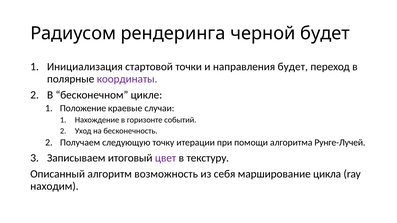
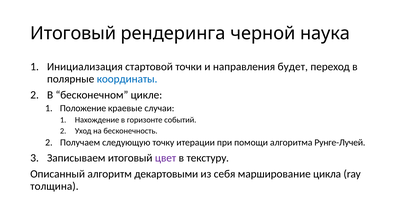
Радиусом at (73, 33): Радиусом -> Итоговый
черной будет: будет -> наука
координаты colour: purple -> blue
возможность: возможность -> декартовыми
находим: находим -> толщина
